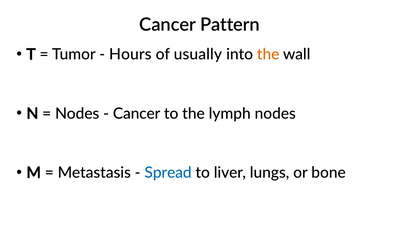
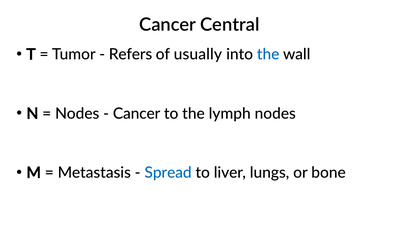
Pattern: Pattern -> Central
Hours: Hours -> Refers
the at (268, 54) colour: orange -> blue
